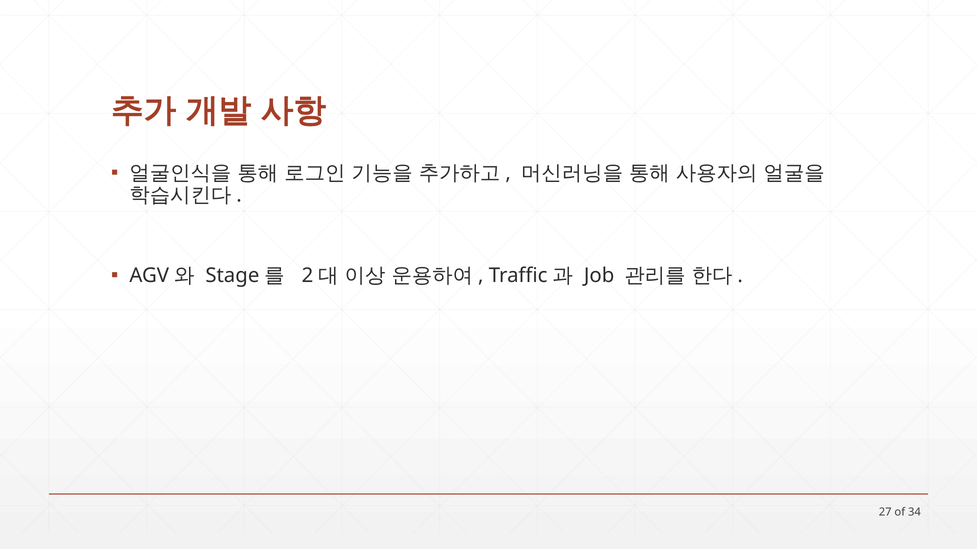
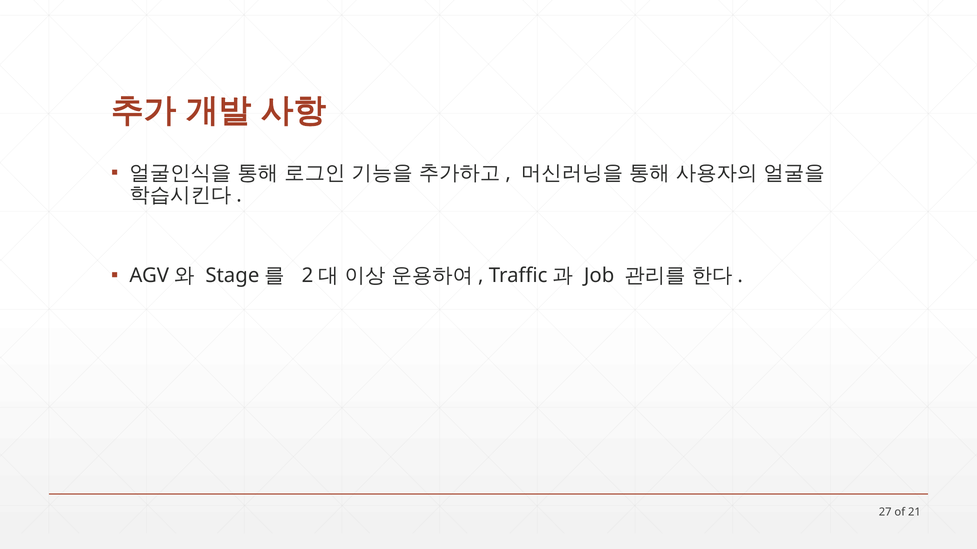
34: 34 -> 21
